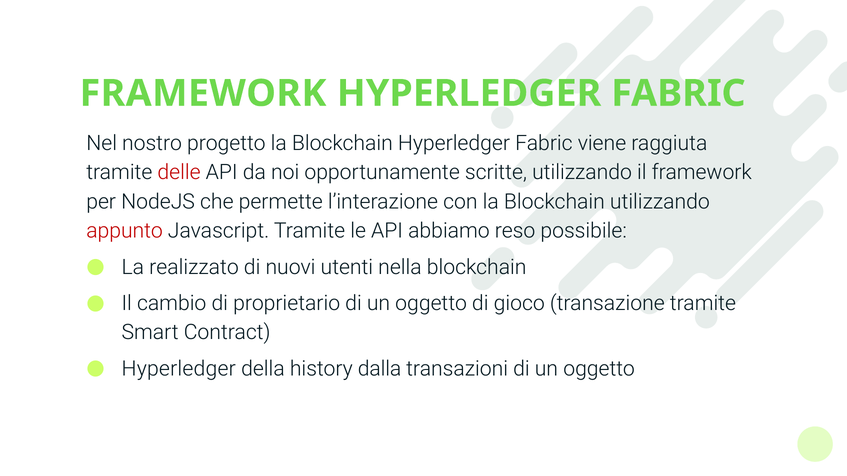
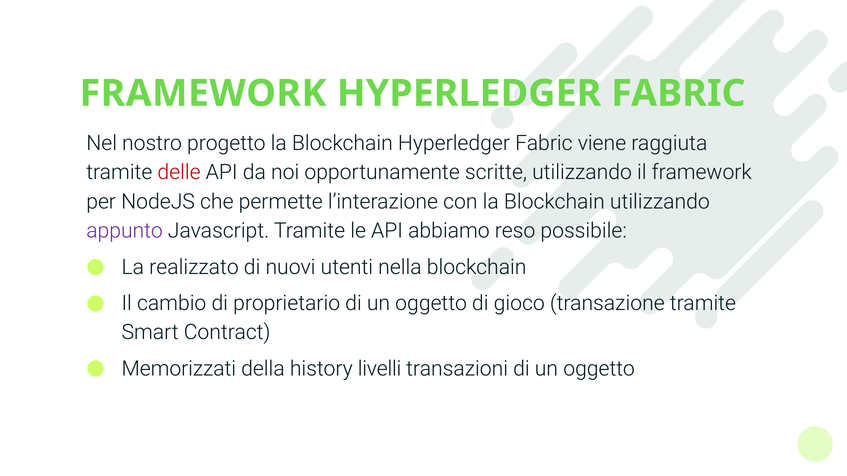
appunto colour: red -> purple
Hyperledger at (179, 369): Hyperledger -> Memorizzati
dalla: dalla -> livelli
